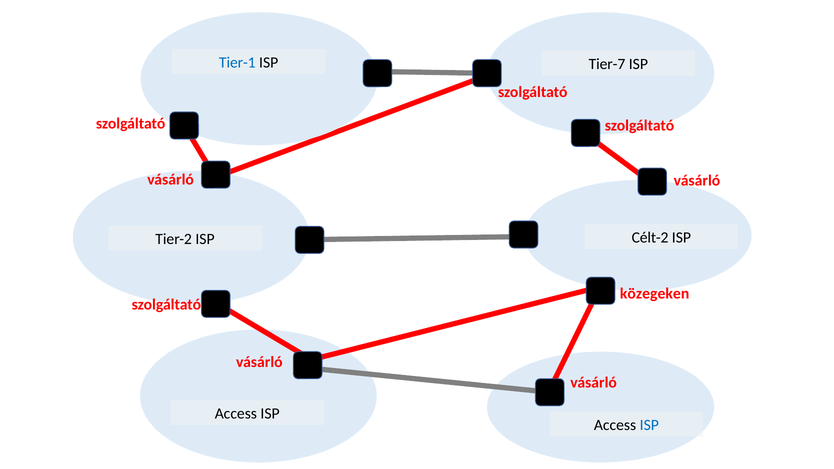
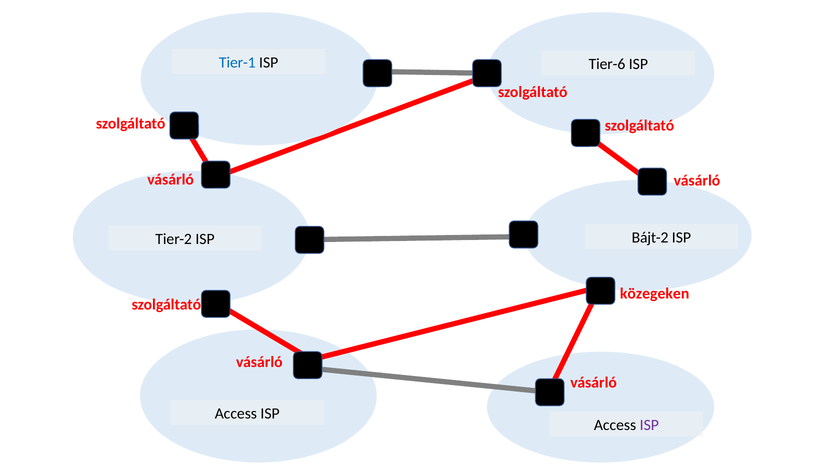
Tier-7: Tier-7 -> Tier-6
Célt-2: Célt-2 -> Bájt-2
ISP at (649, 425) colour: blue -> purple
